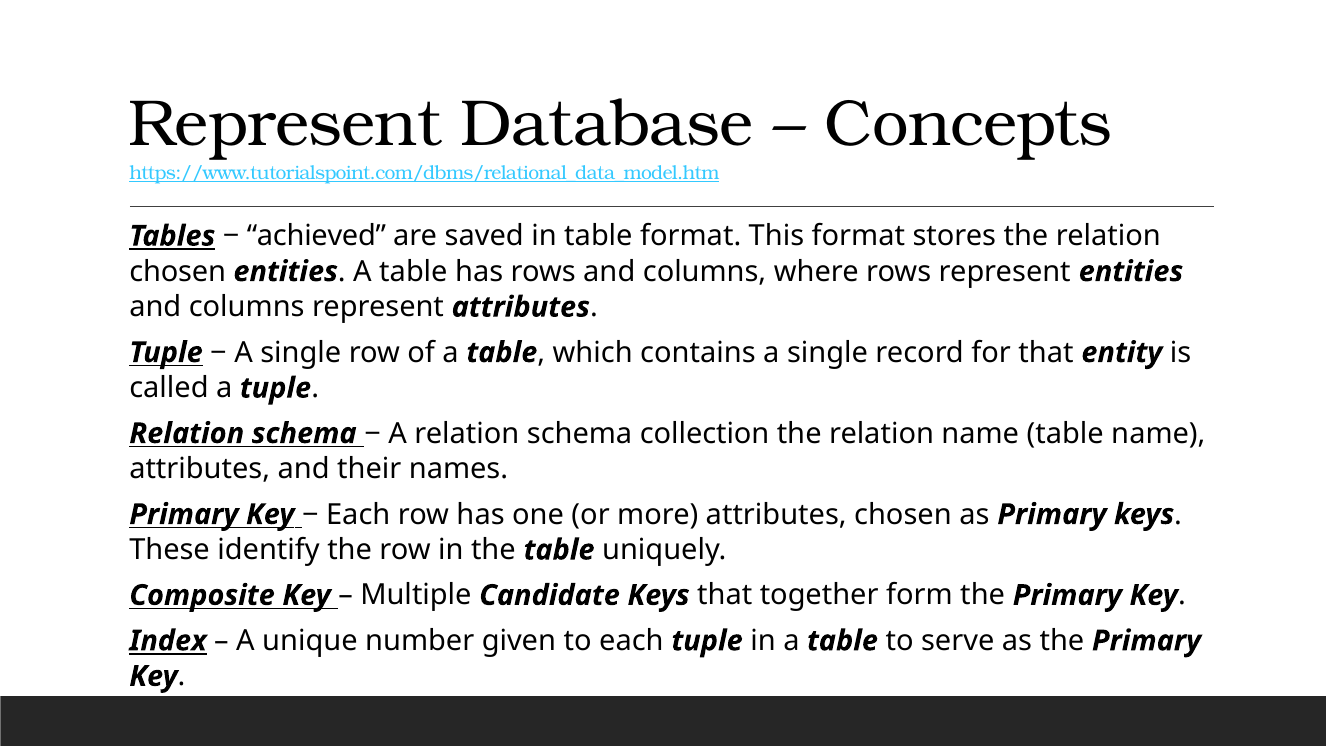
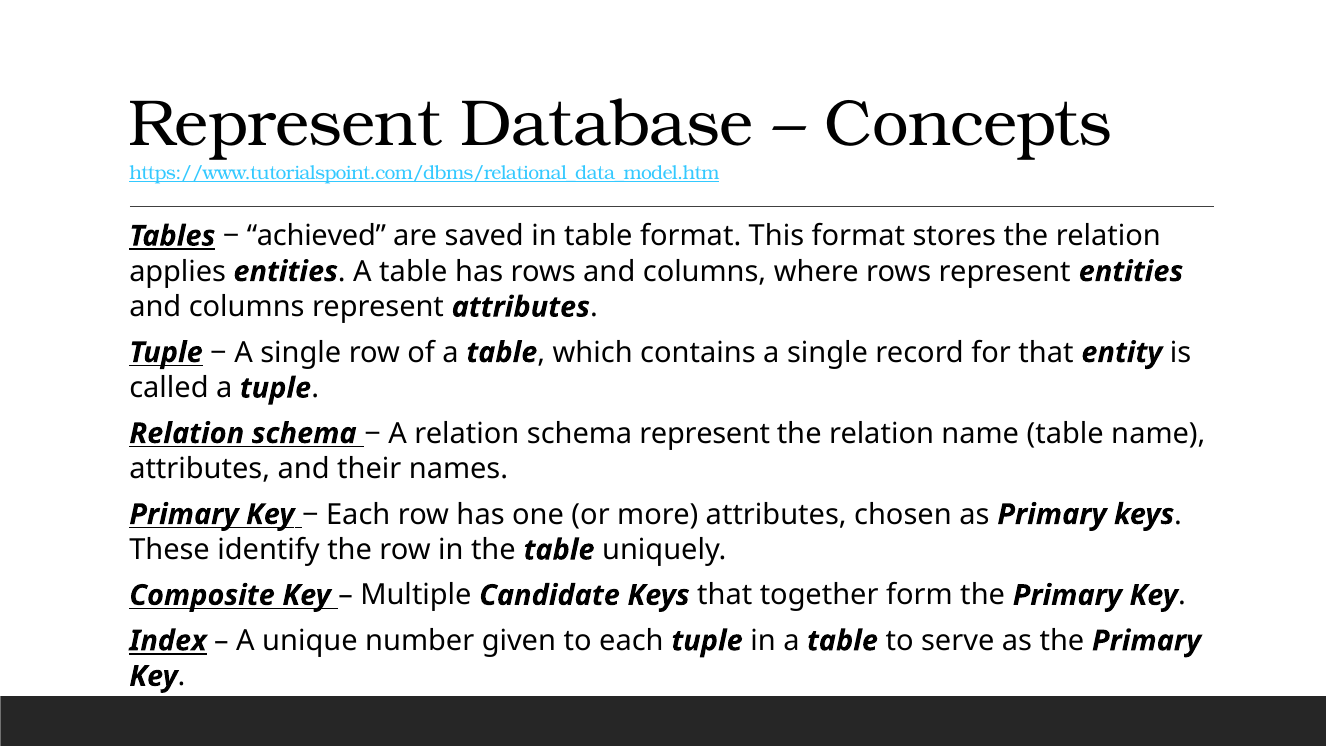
chosen at (178, 272): chosen -> applies
schema collection: collection -> represent
